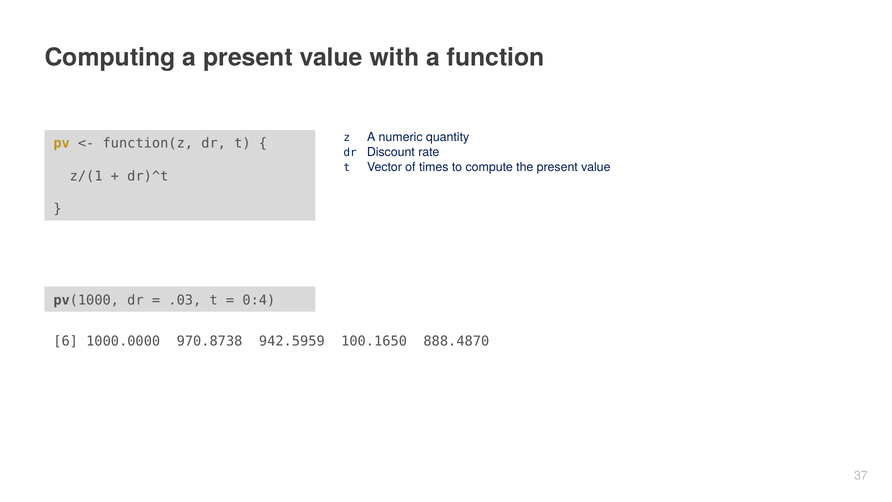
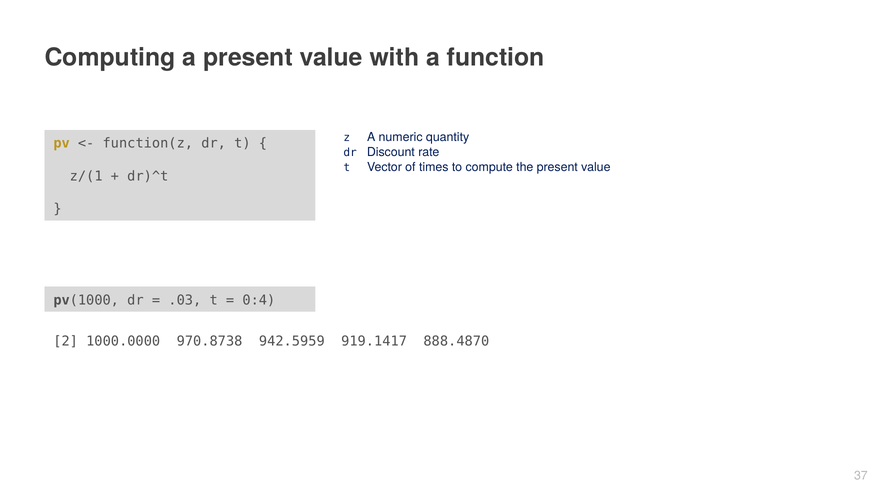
6: 6 -> 2
100.1650: 100.1650 -> 919.1417
